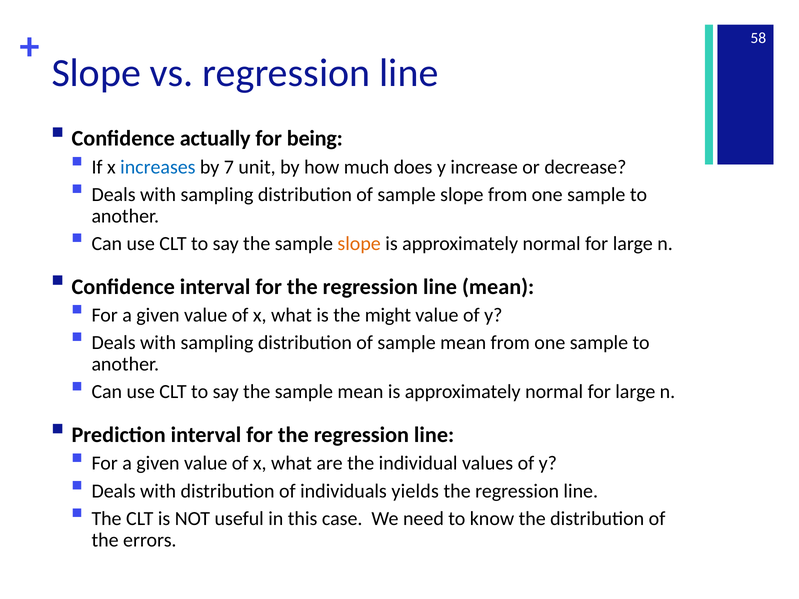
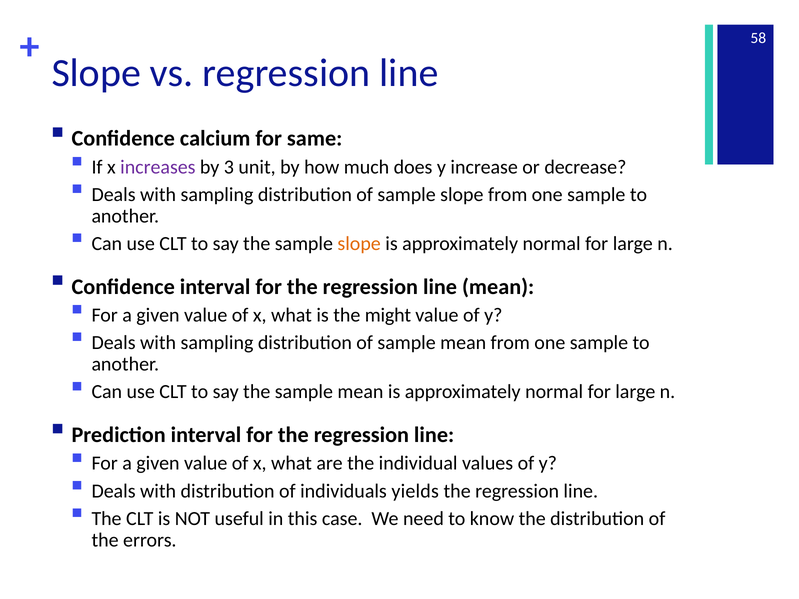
actually: actually -> calcium
being: being -> same
increases colour: blue -> purple
7: 7 -> 3
